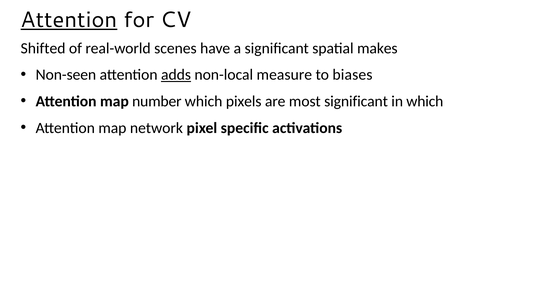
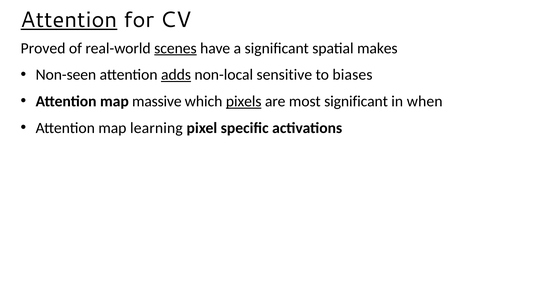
Shifted: Shifted -> Proved
scenes underline: none -> present
measure: measure -> sensitive
number: number -> massive
pixels underline: none -> present
in which: which -> when
network: network -> learning
